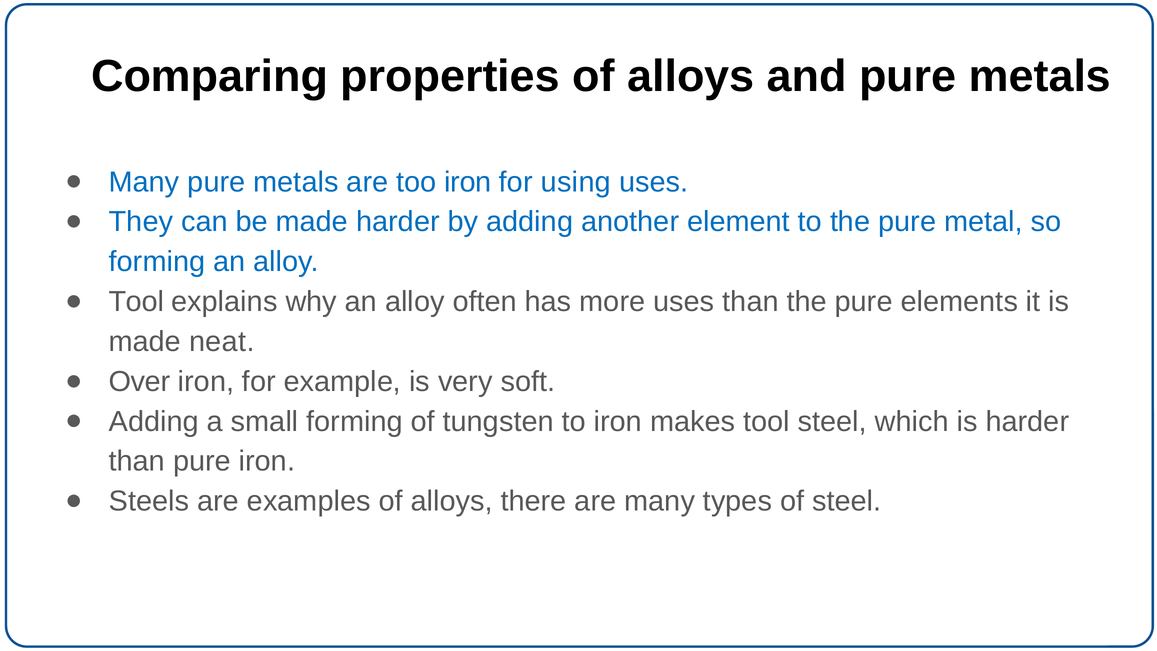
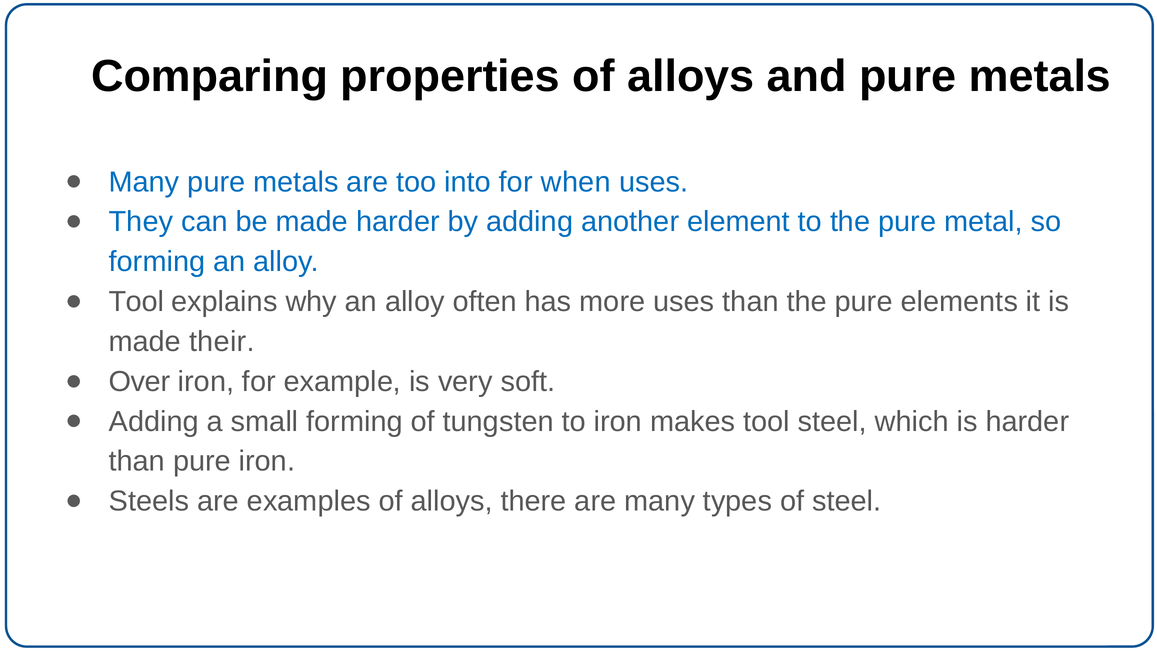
too iron: iron -> into
using: using -> when
neat: neat -> their
